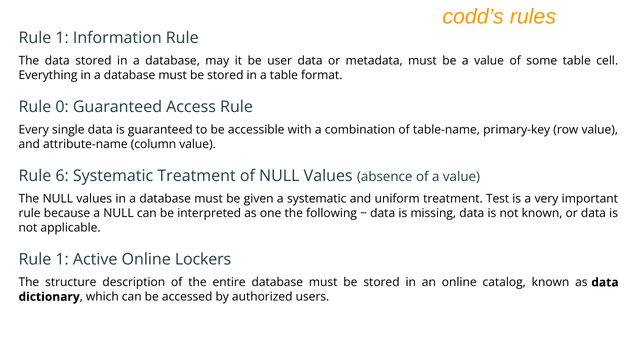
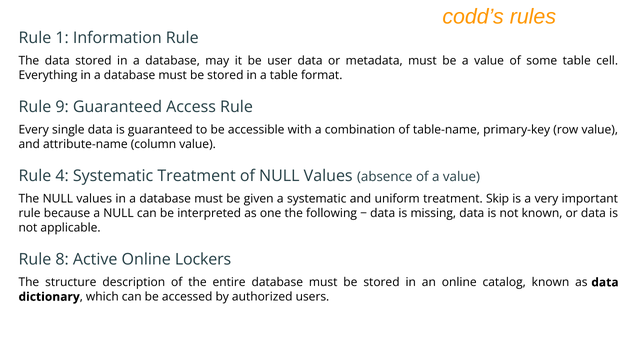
0: 0 -> 9
6: 6 -> 4
Test: Test -> Skip
1 at (62, 259): 1 -> 8
